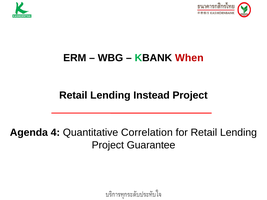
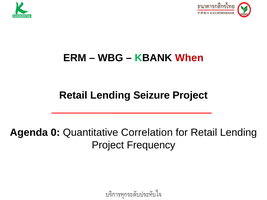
Instead: Instead -> Seizure
4: 4 -> 0
Guarantee: Guarantee -> Frequency
